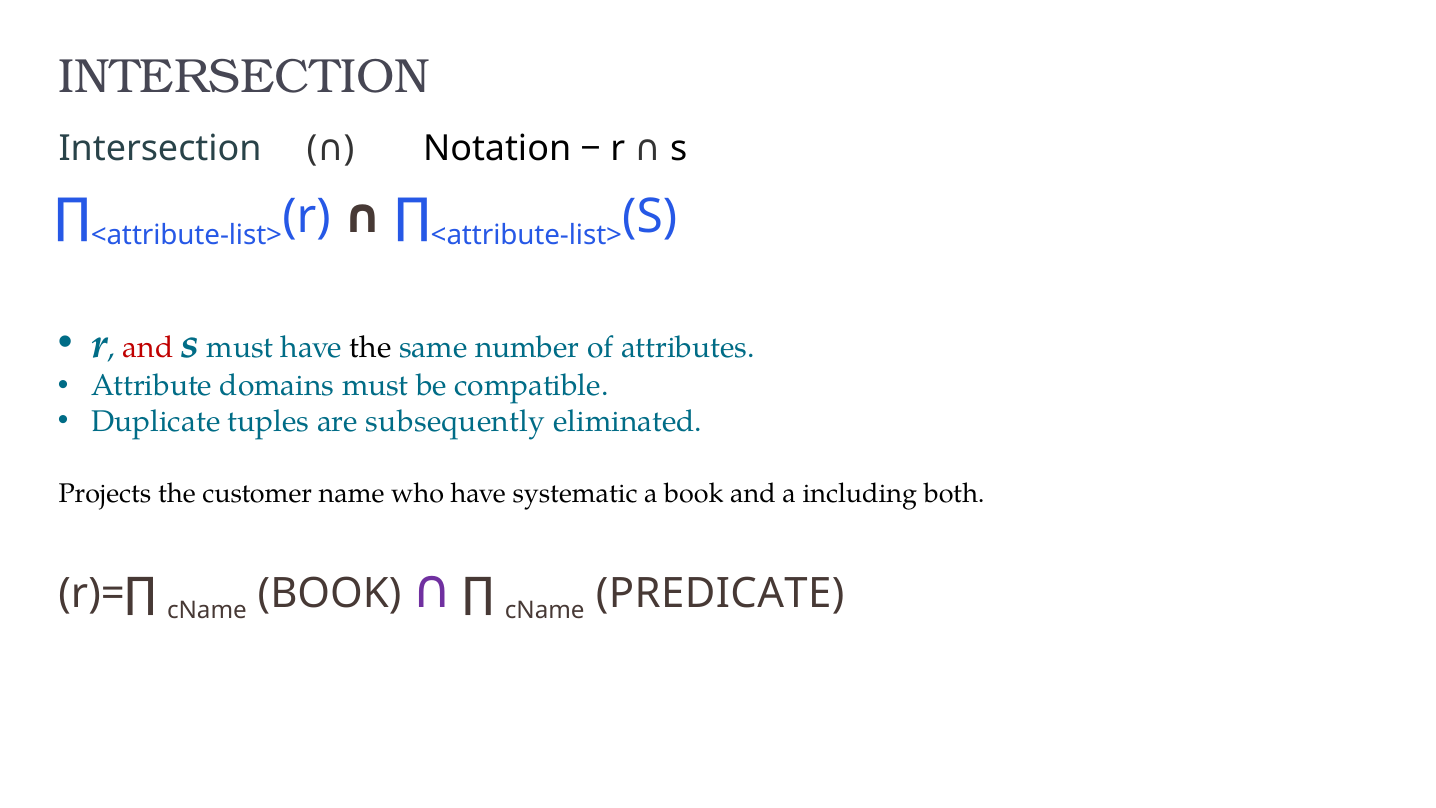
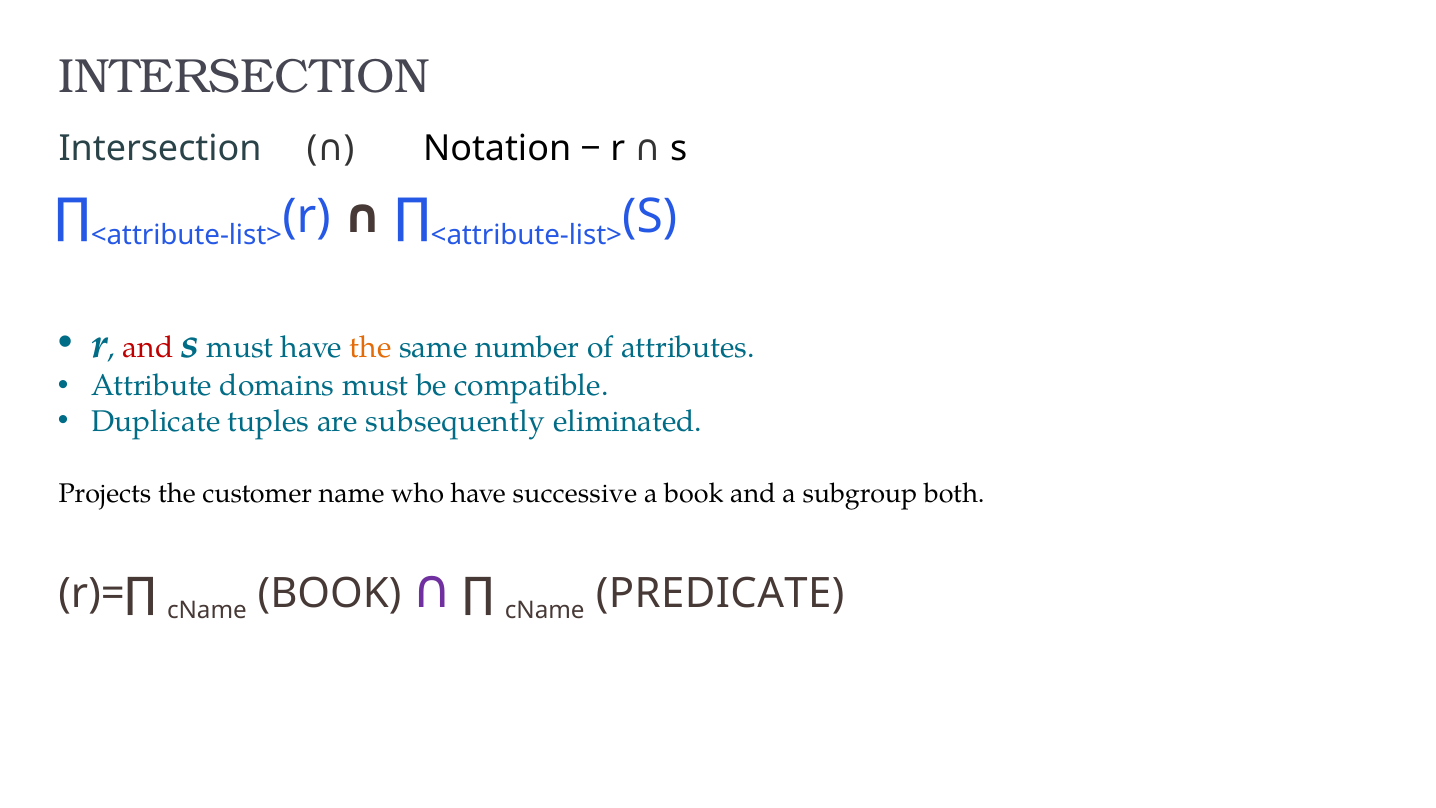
the at (370, 347) colour: black -> orange
systematic: systematic -> successive
including: including -> subgroup
